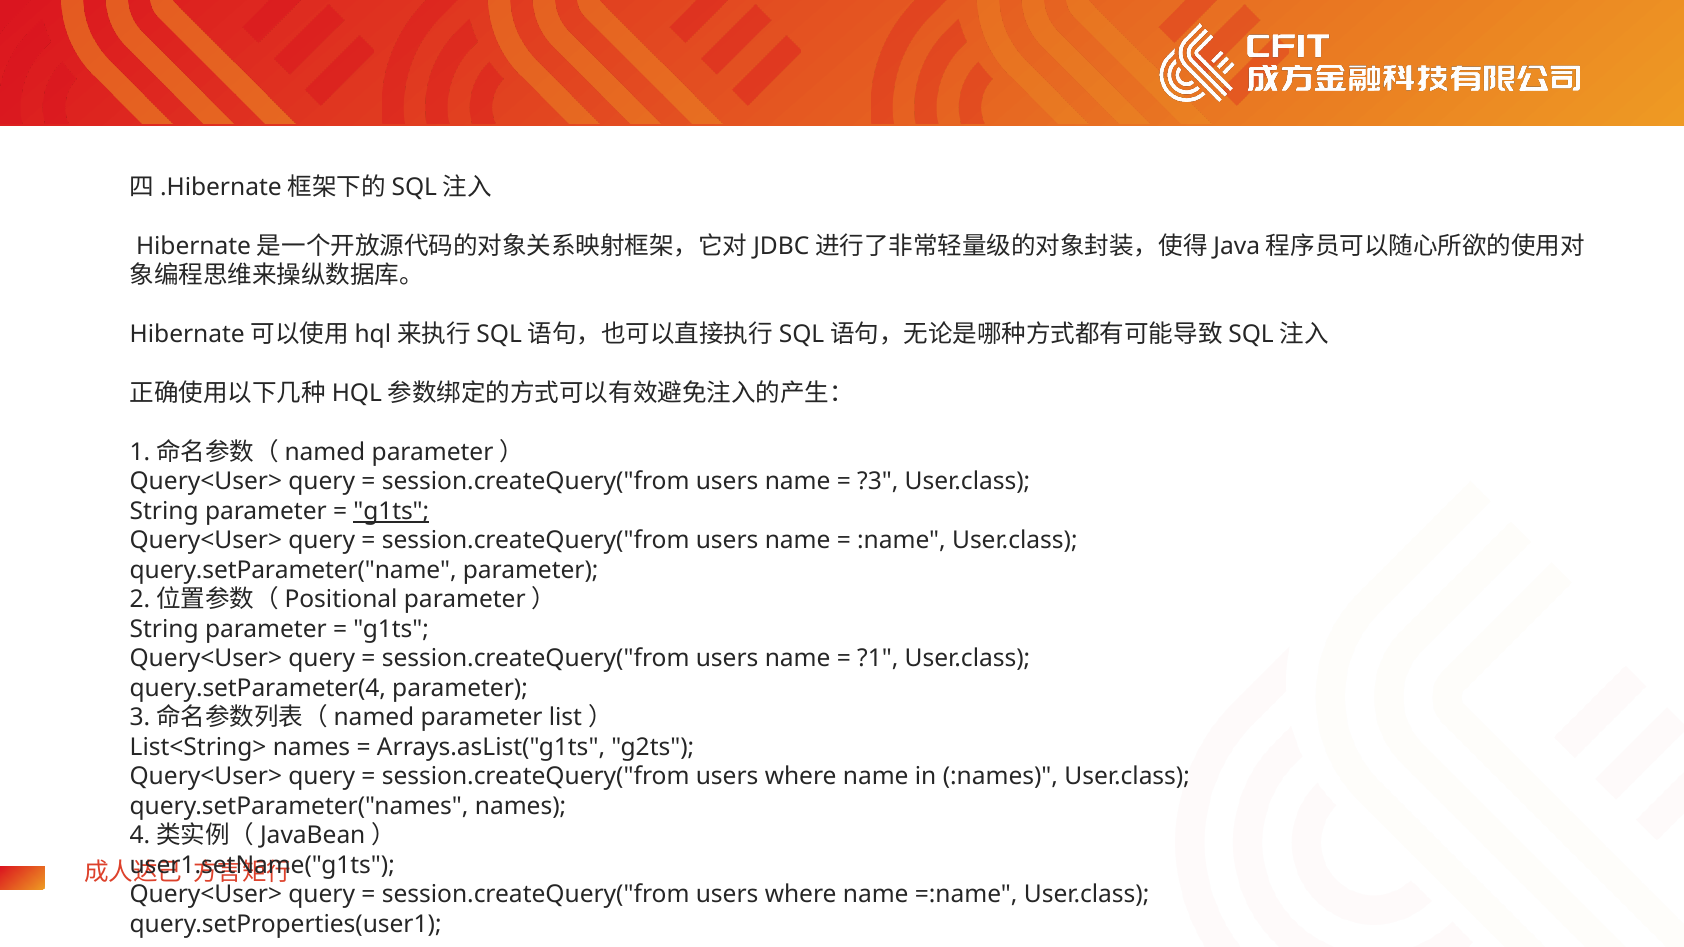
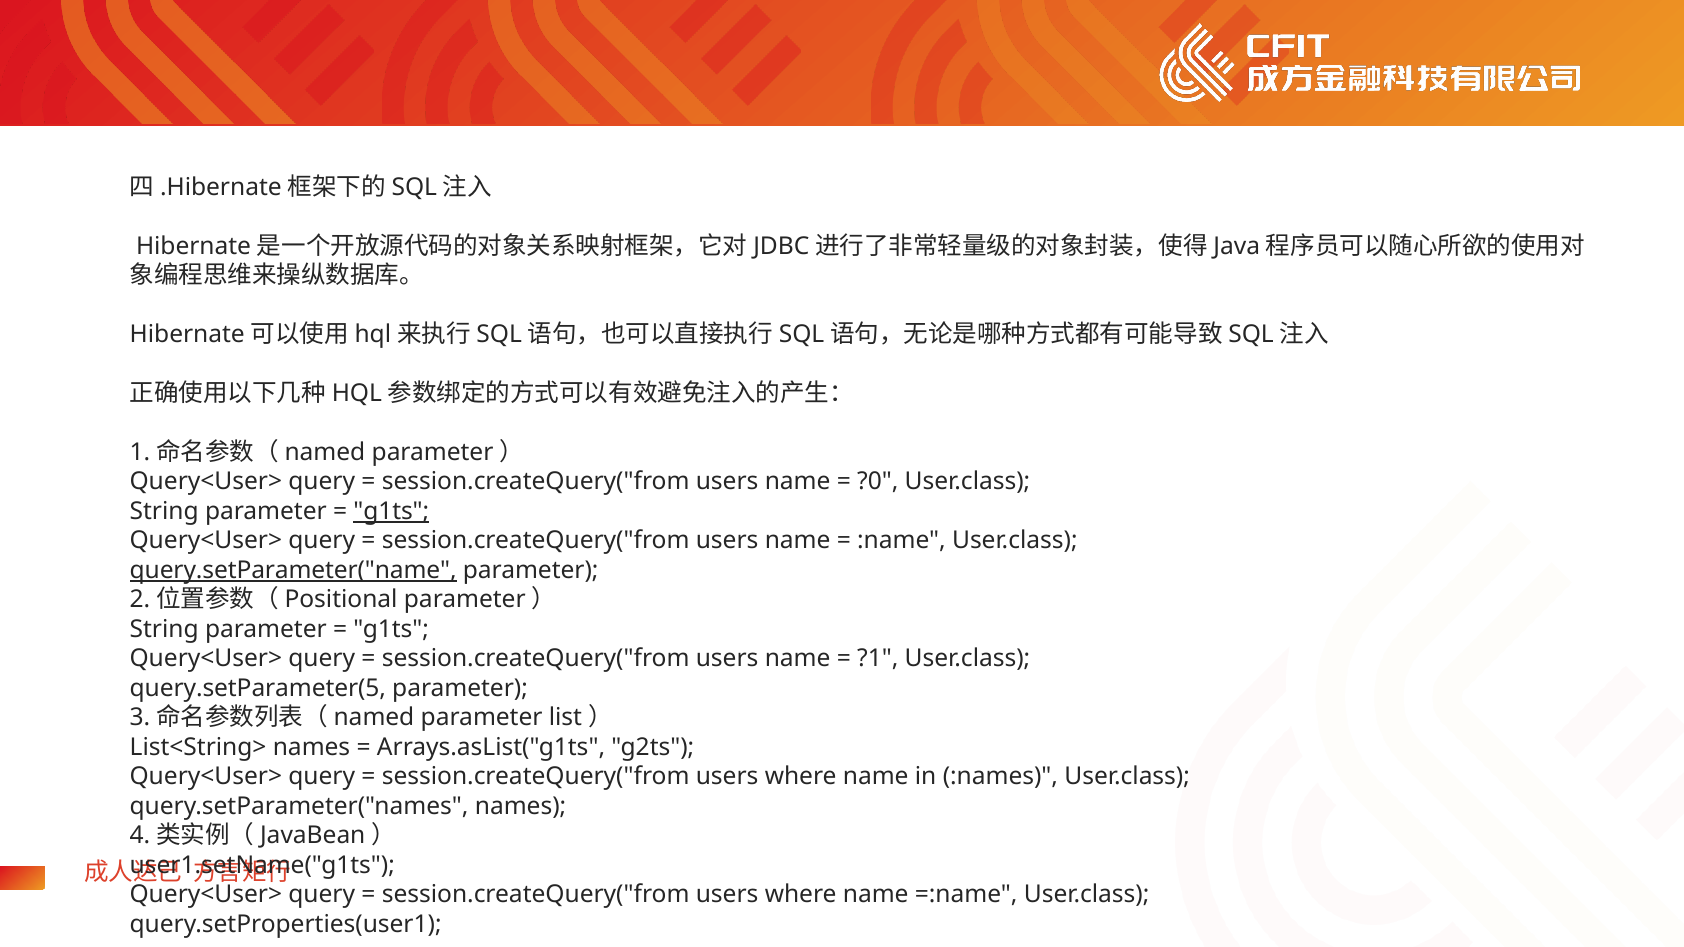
?3: ?3 -> ?0
query.setParameter("name underline: none -> present
query.setParameter(4: query.setParameter(4 -> query.setParameter(5
